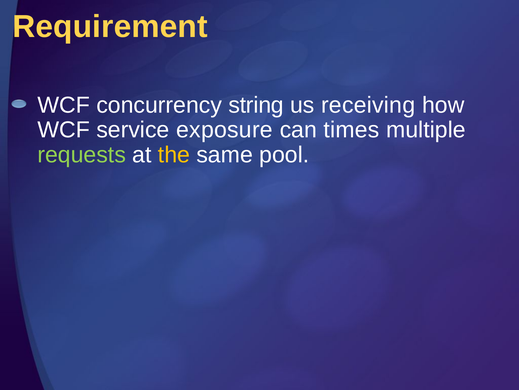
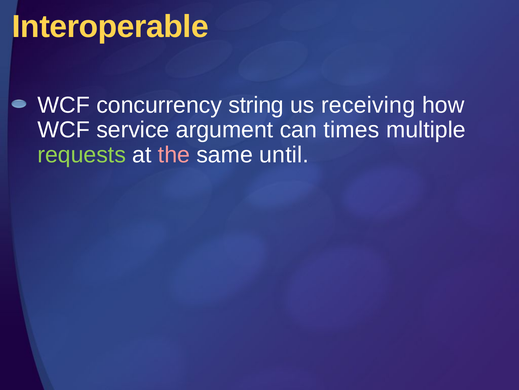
Requirement: Requirement -> Interoperable
exposure: exposure -> argument
the colour: yellow -> pink
pool: pool -> until
